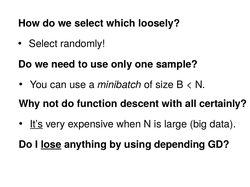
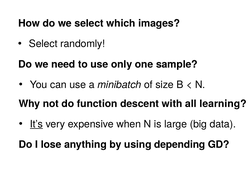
loosely: loosely -> images
certainly: certainly -> learning
lose underline: present -> none
